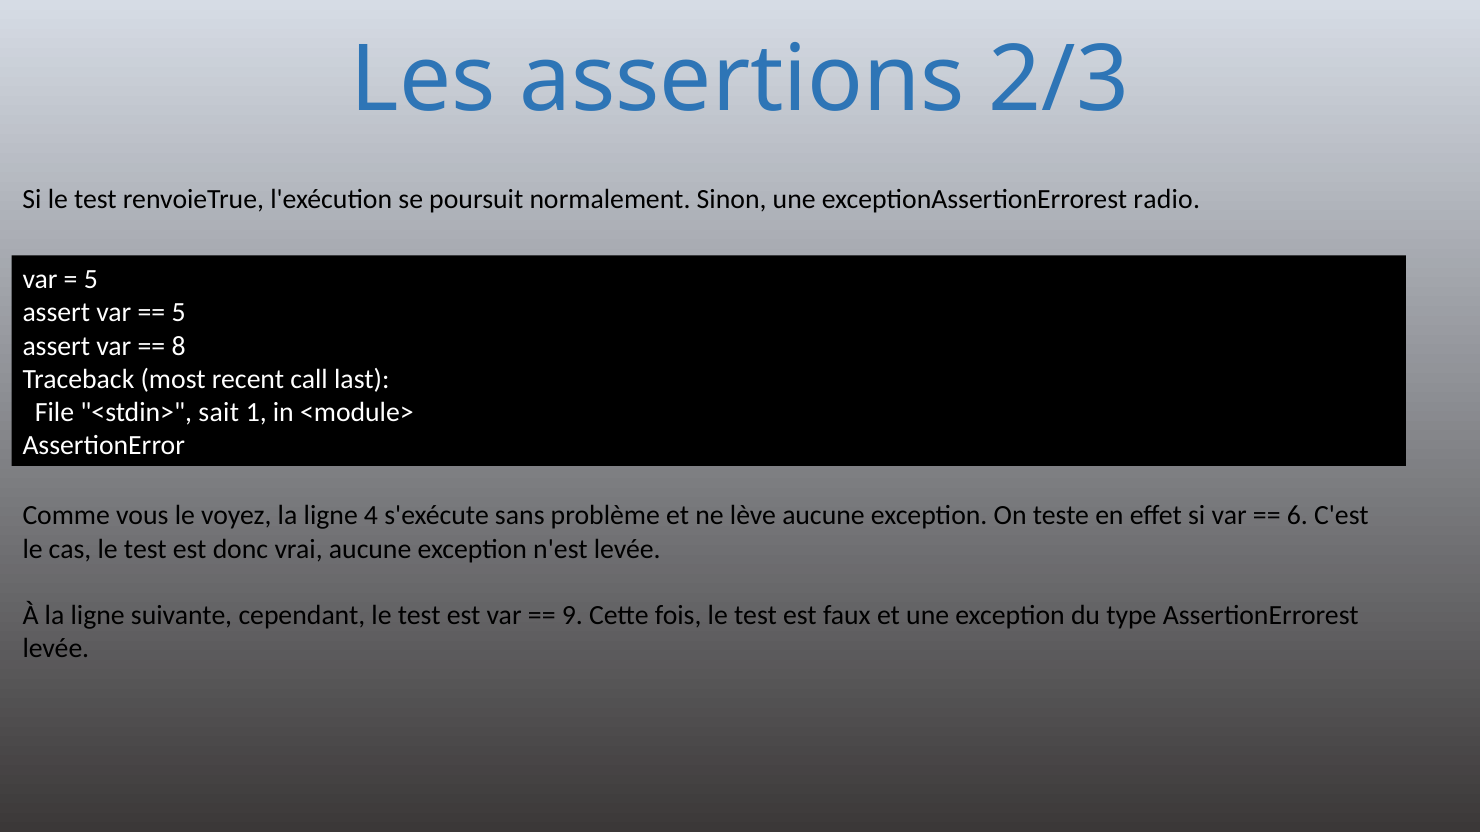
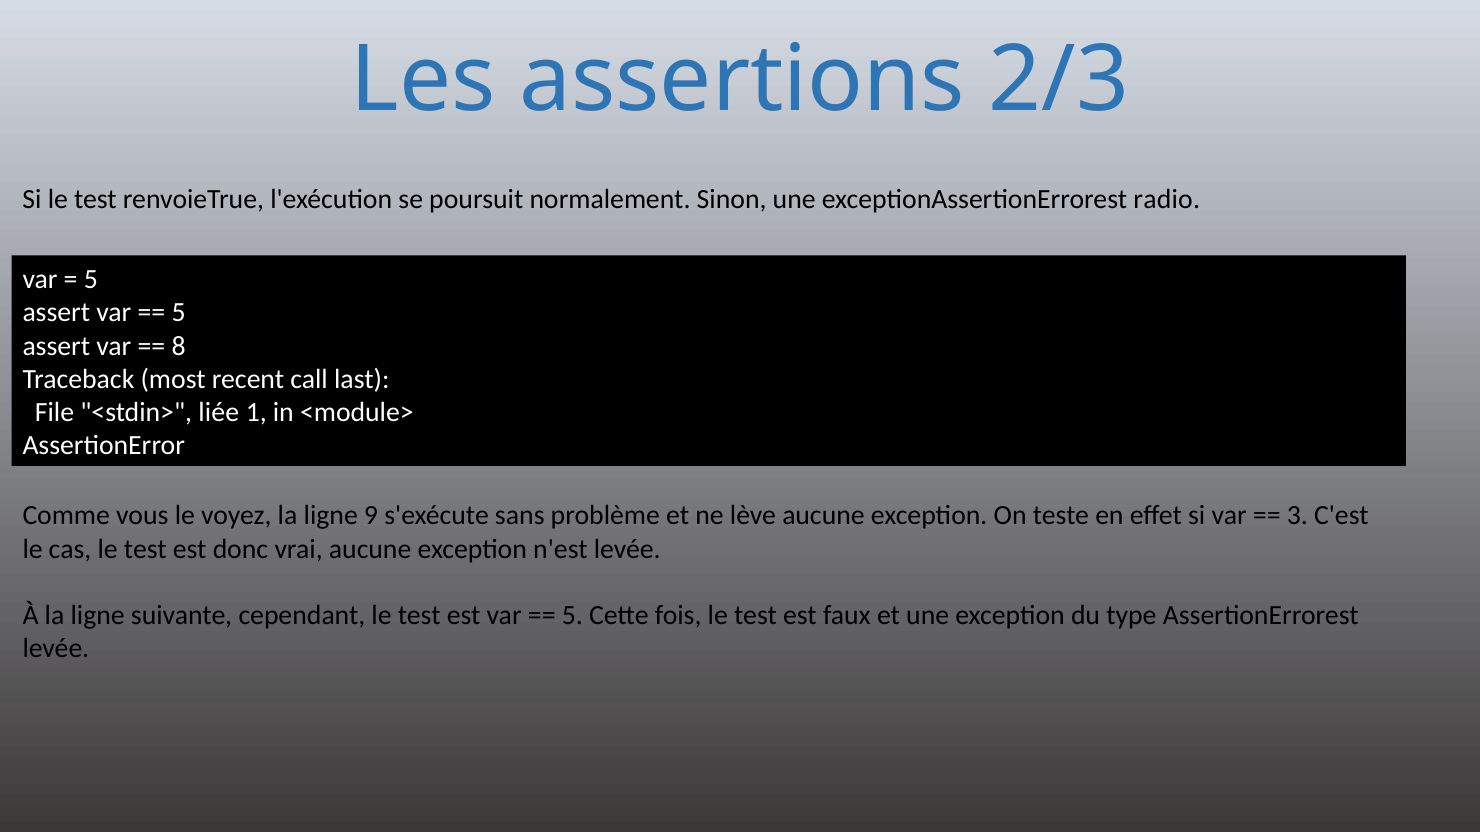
sait: sait -> liée
4: 4 -> 9
6: 6 -> 3
9 at (572, 616): 9 -> 5
